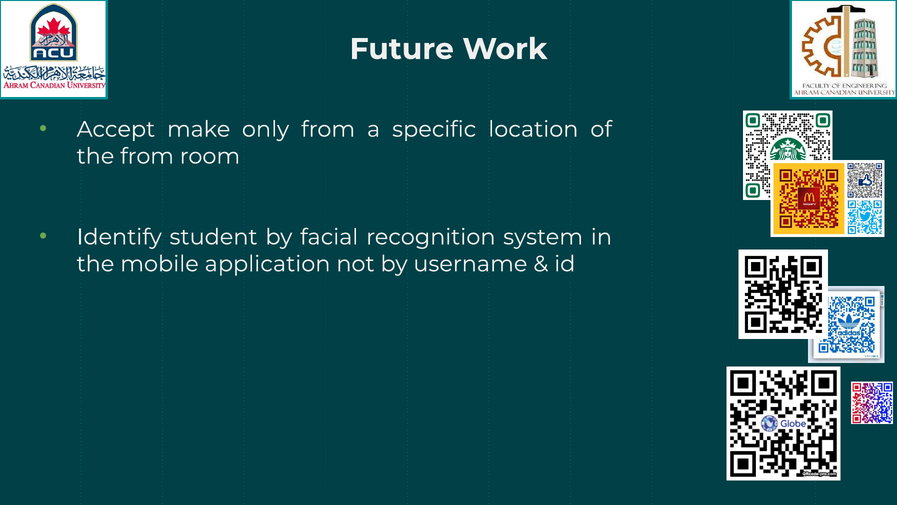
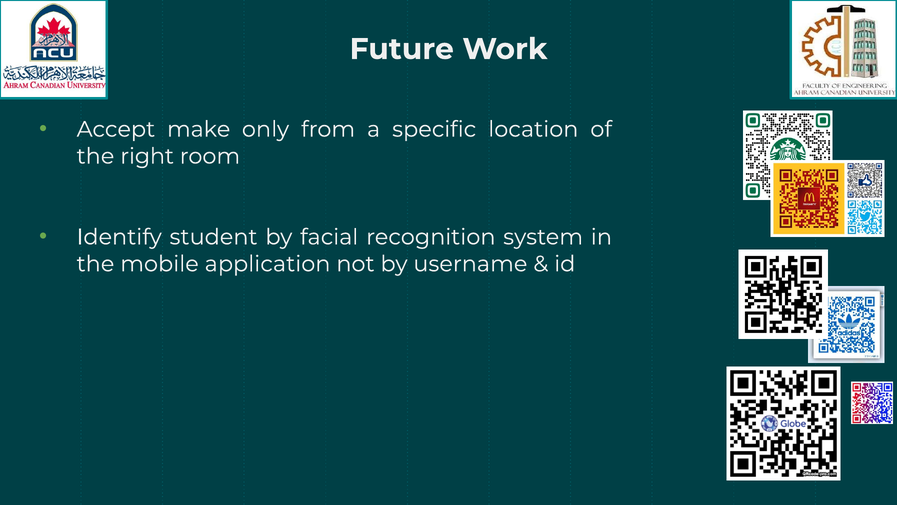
the from: from -> right
